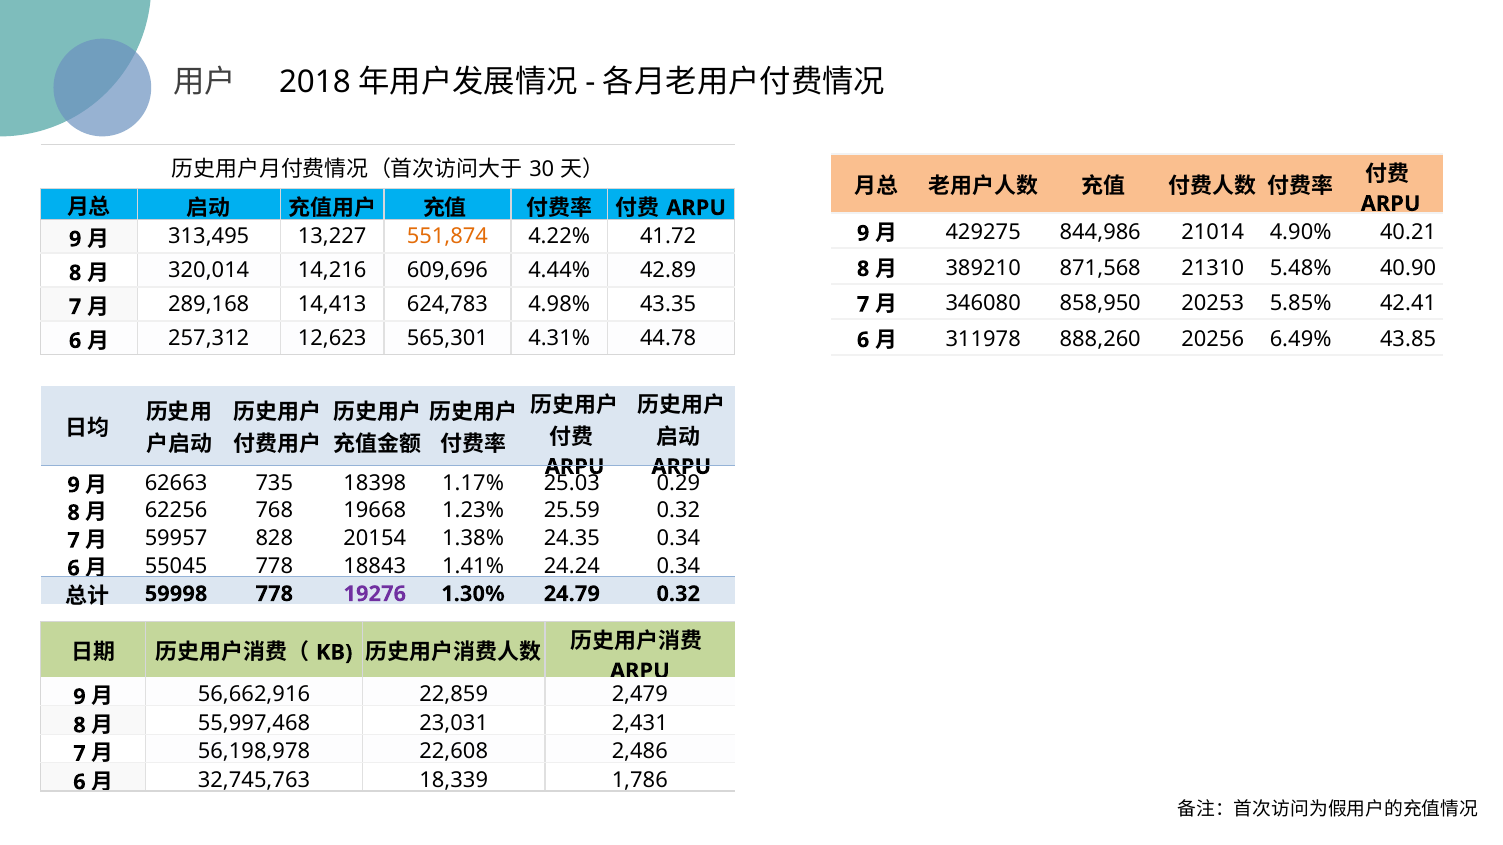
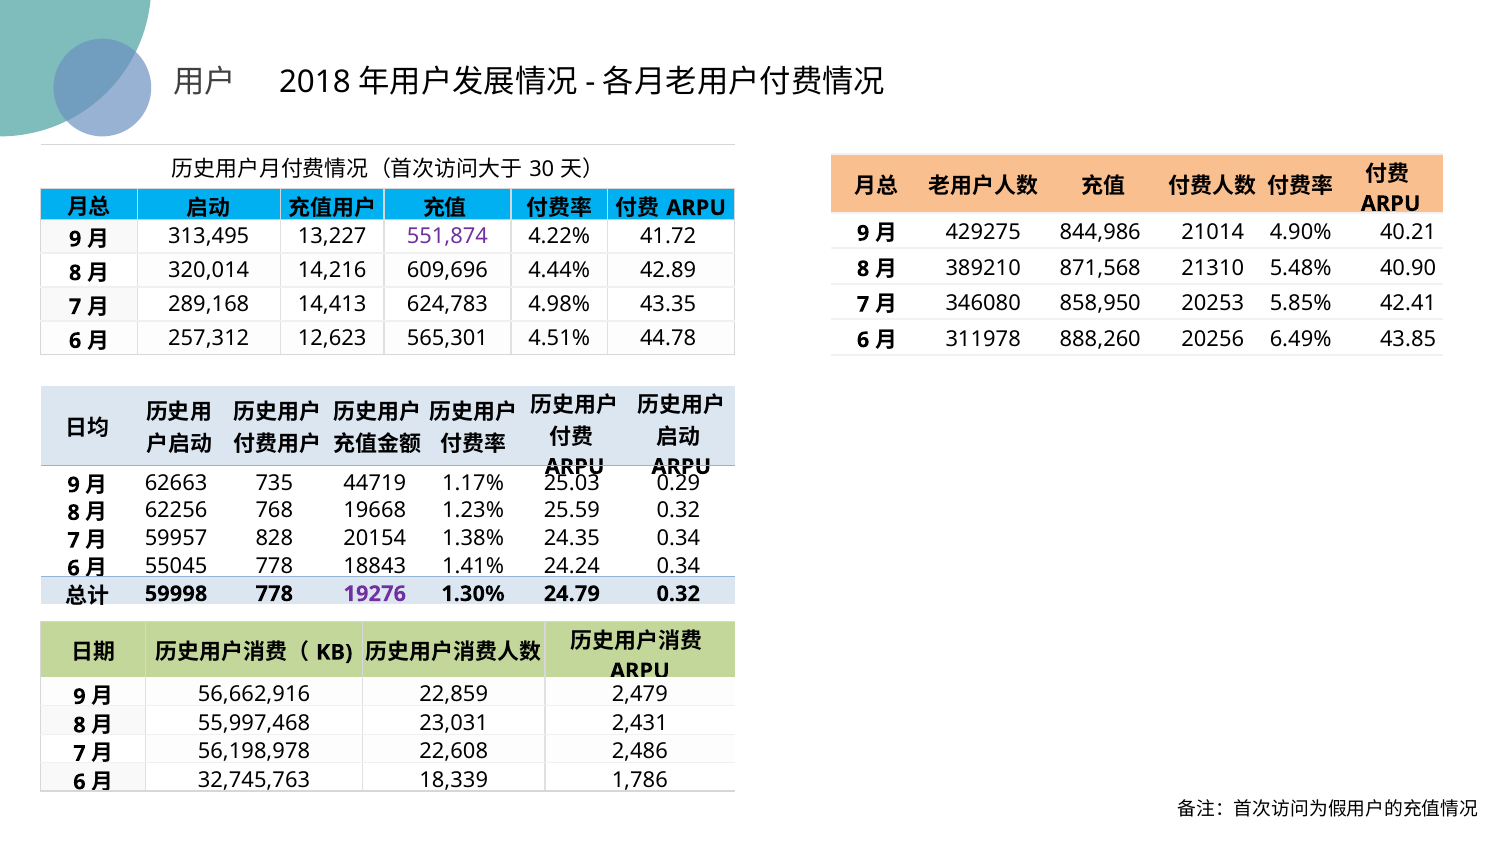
551,874 colour: orange -> purple
4.31%: 4.31% -> 4.51%
18398: 18398 -> 44719
